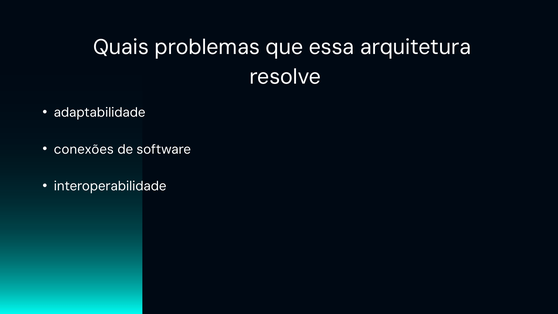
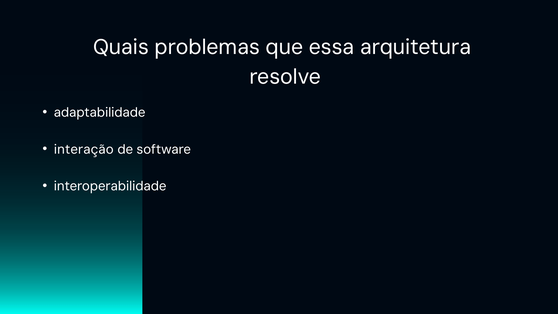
conexões: conexões -> interação
